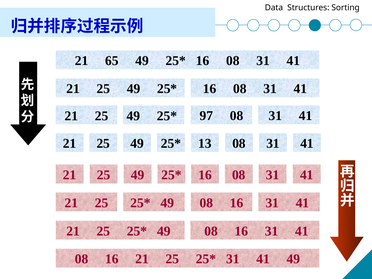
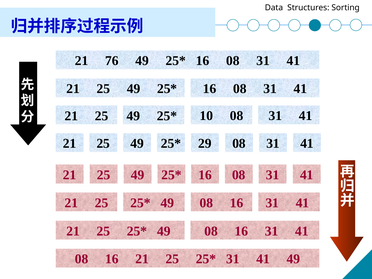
65: 65 -> 76
97: 97 -> 10
13: 13 -> 29
